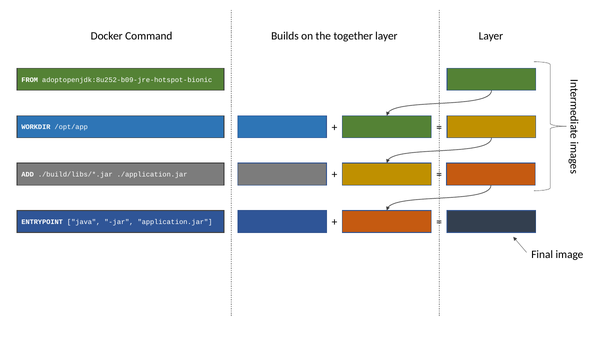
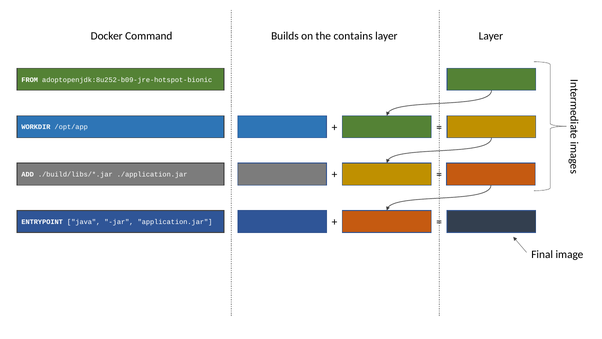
together: together -> contains
